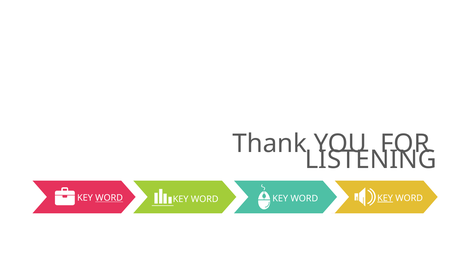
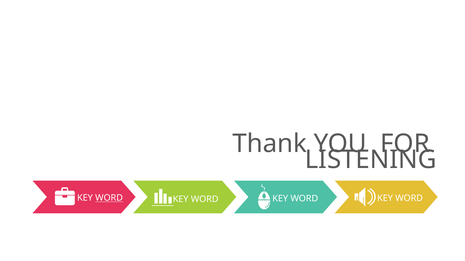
KEY at (385, 199) underline: present -> none
